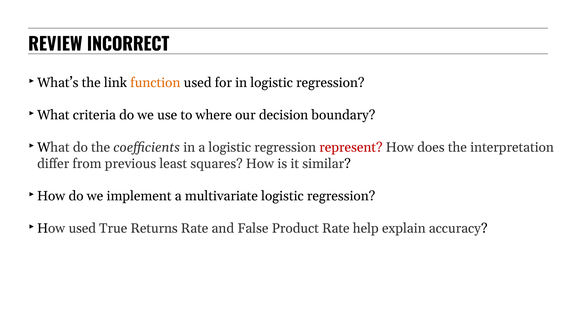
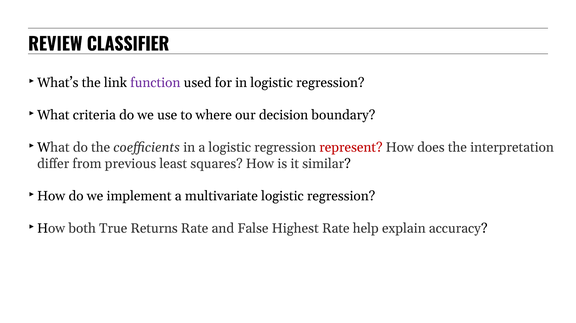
INCORRECT: INCORRECT -> CLASSIFIER
function colour: orange -> purple
How used: used -> both
Product: Product -> Highest
